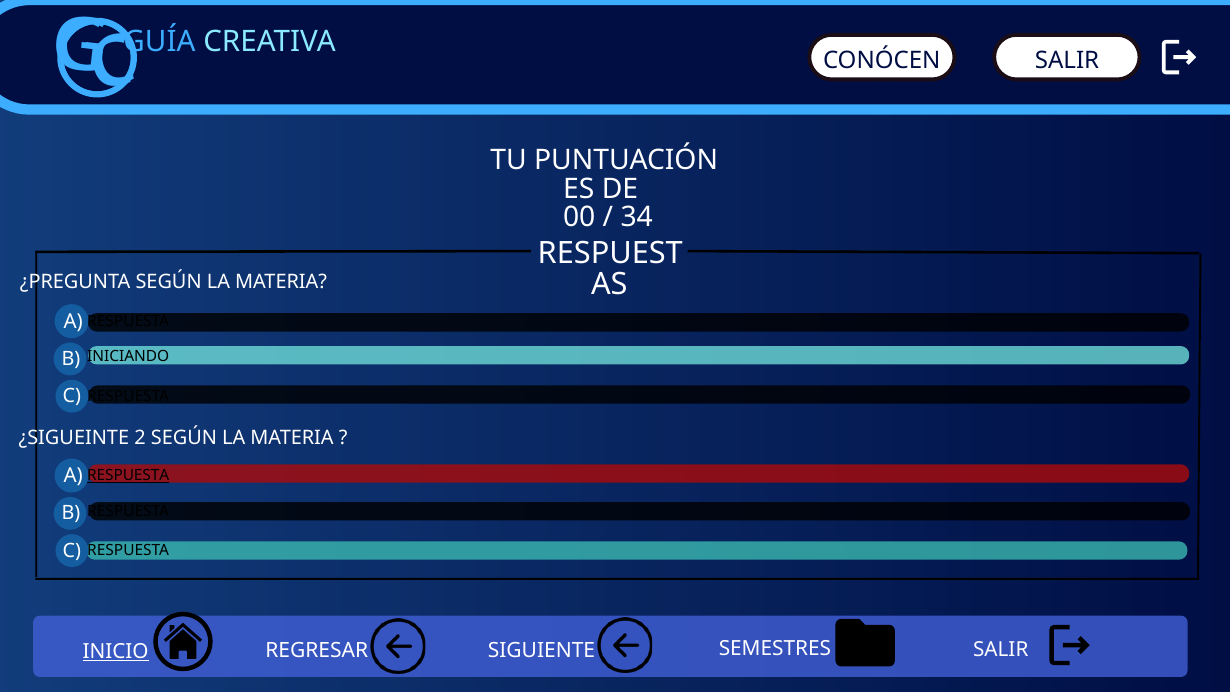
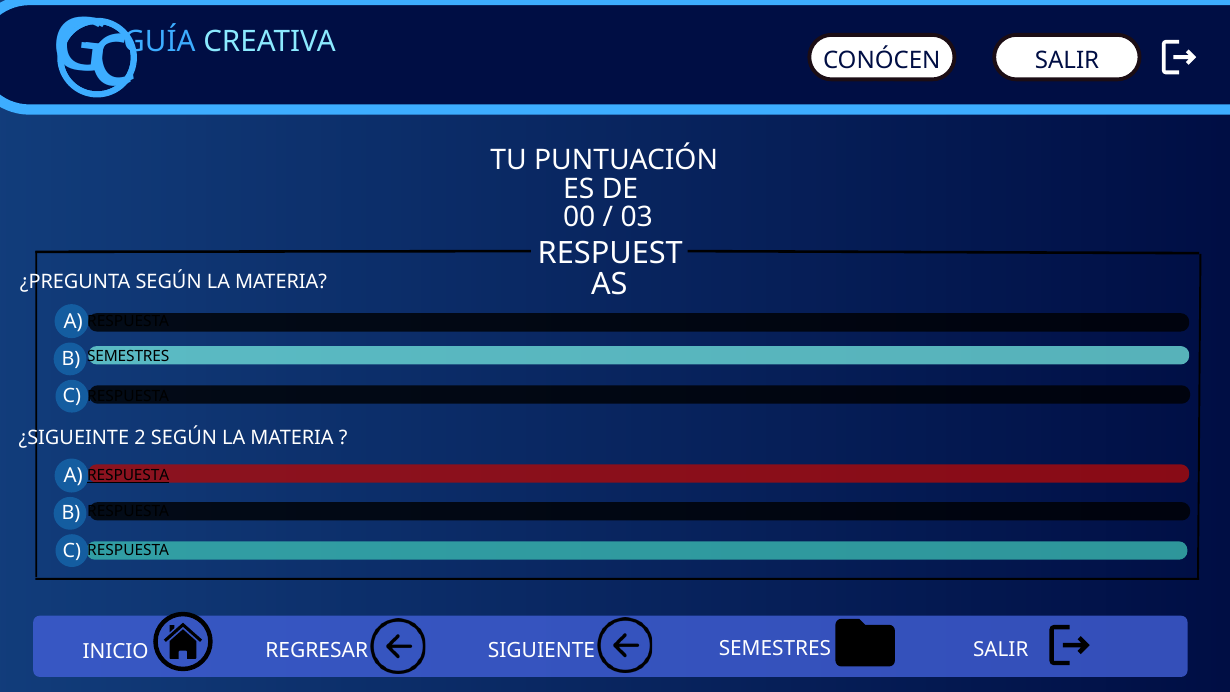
34: 34 -> 03
B INICIANDO: INICIANDO -> SEMESTRES
INICIO underline: present -> none
